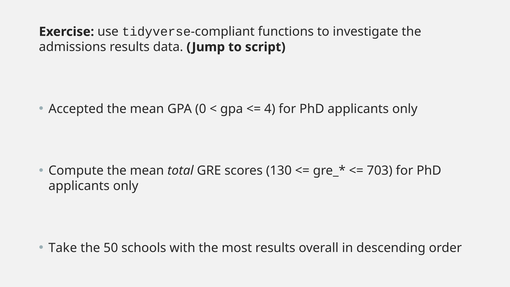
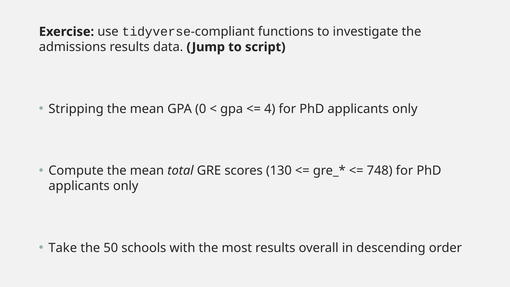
Accepted: Accepted -> Stripping
703: 703 -> 748
